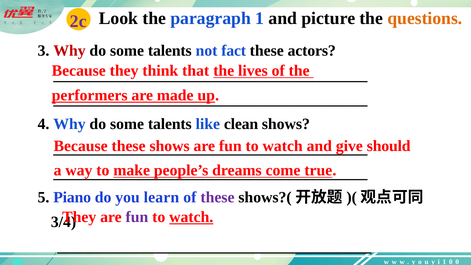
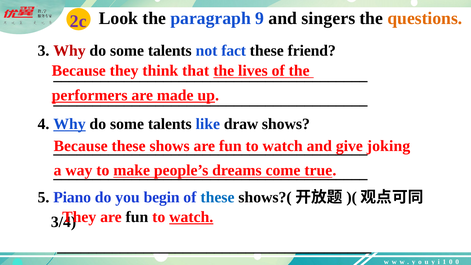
paragraph 1: 1 -> 9
picture: picture -> singers
actors: actors -> friend
Why at (69, 124) underline: none -> present
clean: clean -> draw
should: should -> joking
learn: learn -> begin
these at (217, 197) colour: purple -> blue
fun at (137, 217) colour: purple -> black
